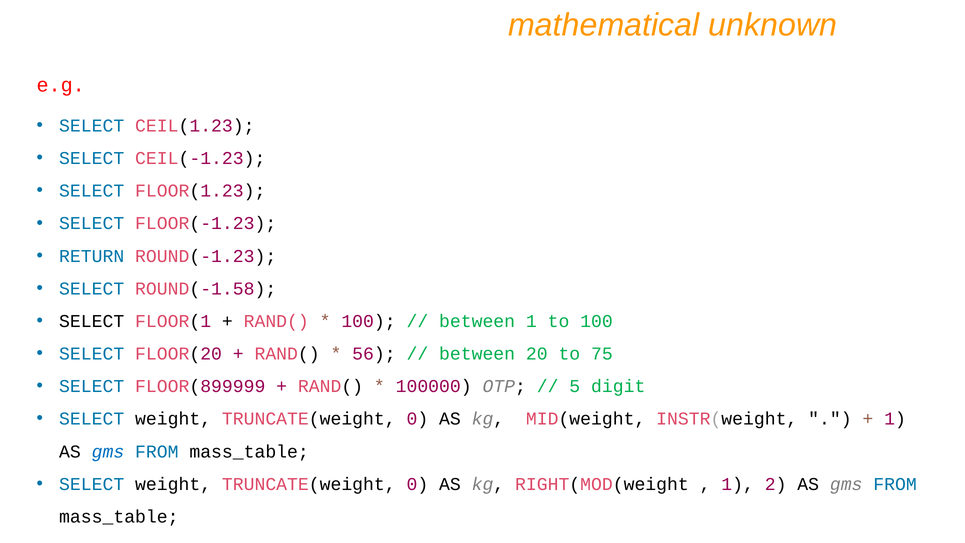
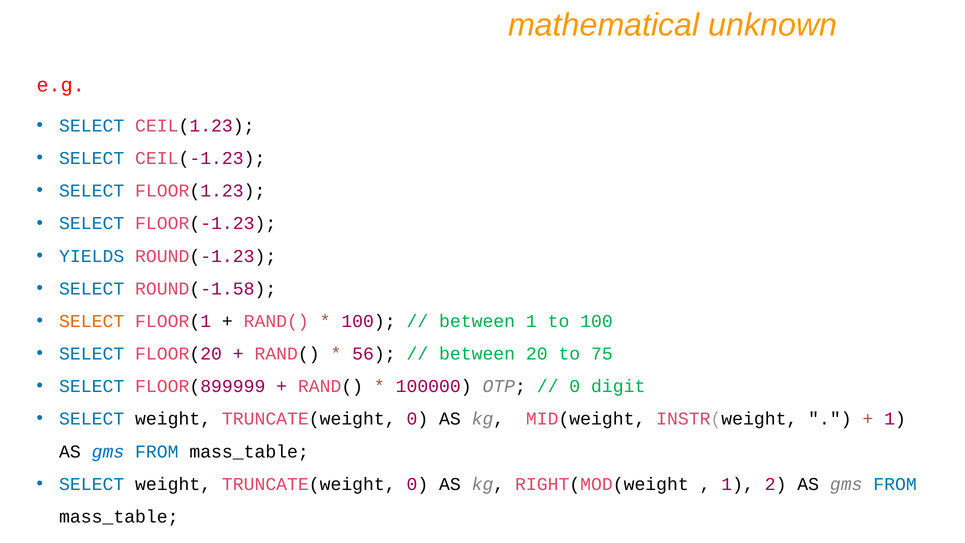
RETURN: RETURN -> YIELDS
SELECT at (92, 321) colour: black -> orange
5 at (575, 386): 5 -> 0
